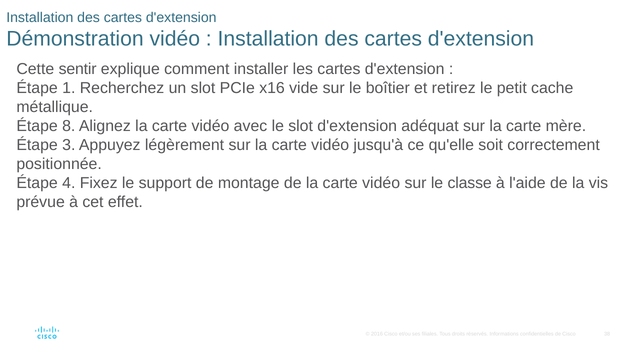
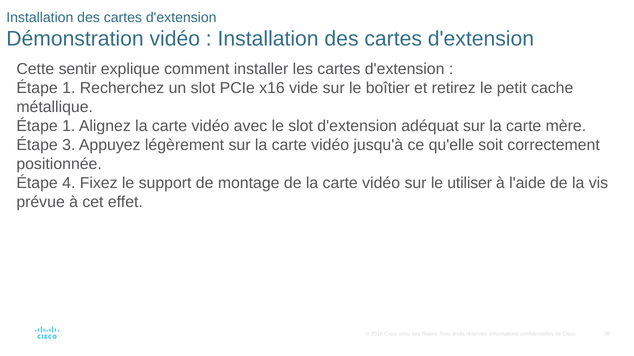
8 at (69, 126): 8 -> 1
classe: classe -> utiliser
